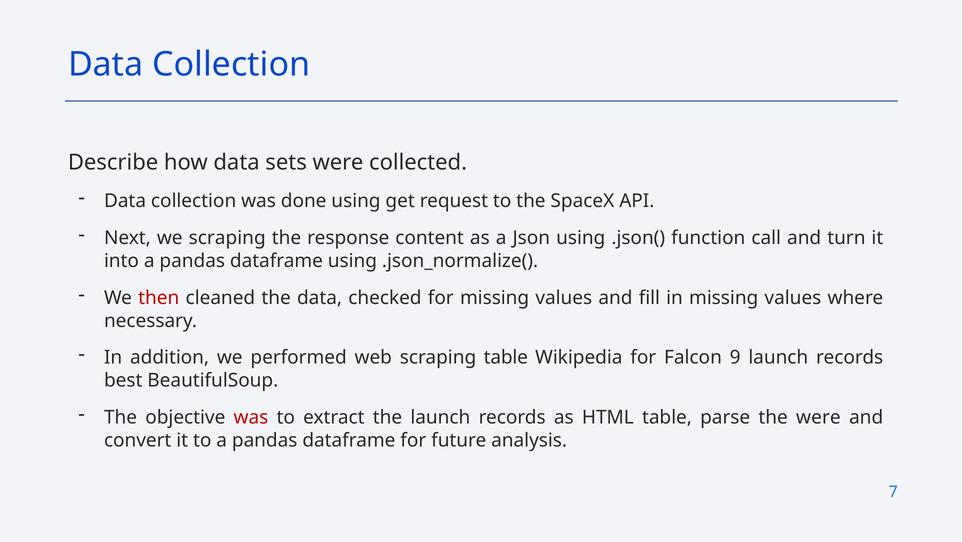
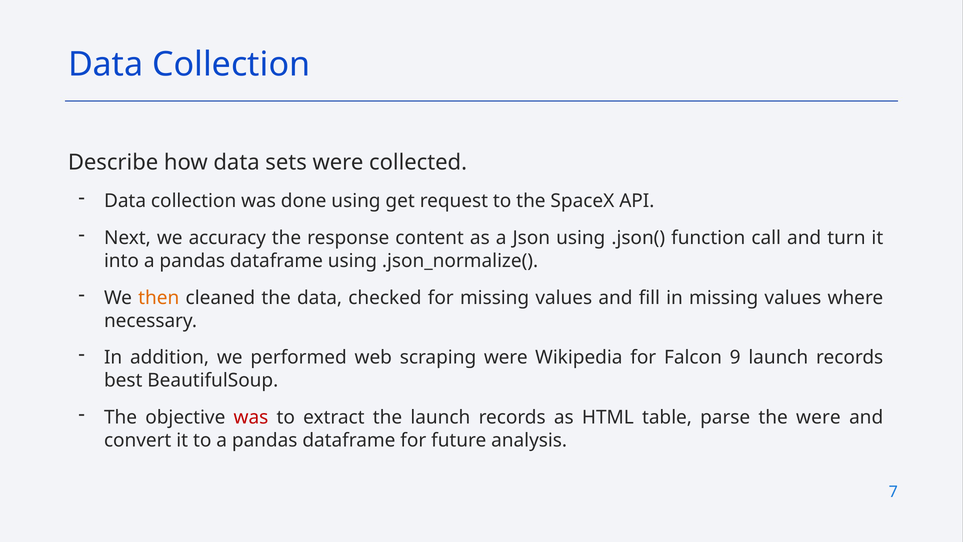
we scraping: scraping -> accuracy
then colour: red -> orange
scraping table: table -> were
